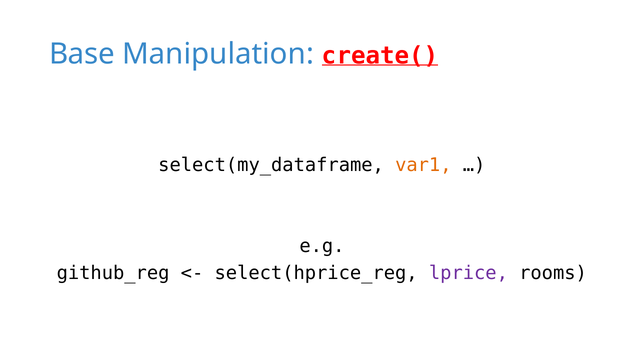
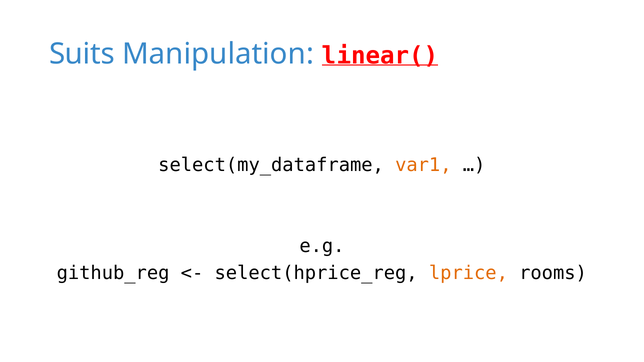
Base: Base -> Suits
create(: create( -> linear(
lprice colour: purple -> orange
